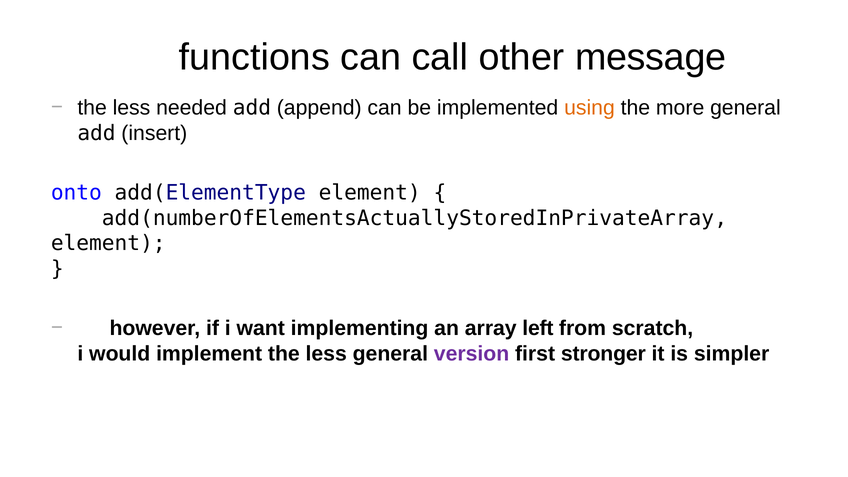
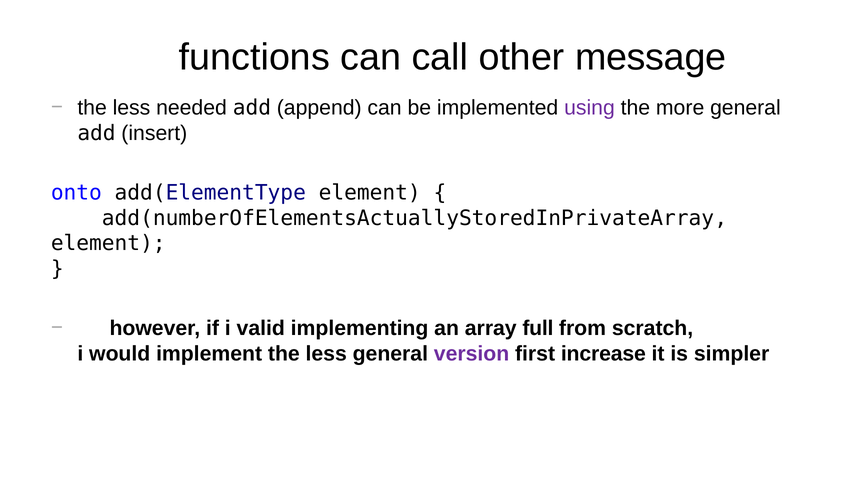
using colour: orange -> purple
want: want -> valid
left: left -> full
stronger: stronger -> increase
